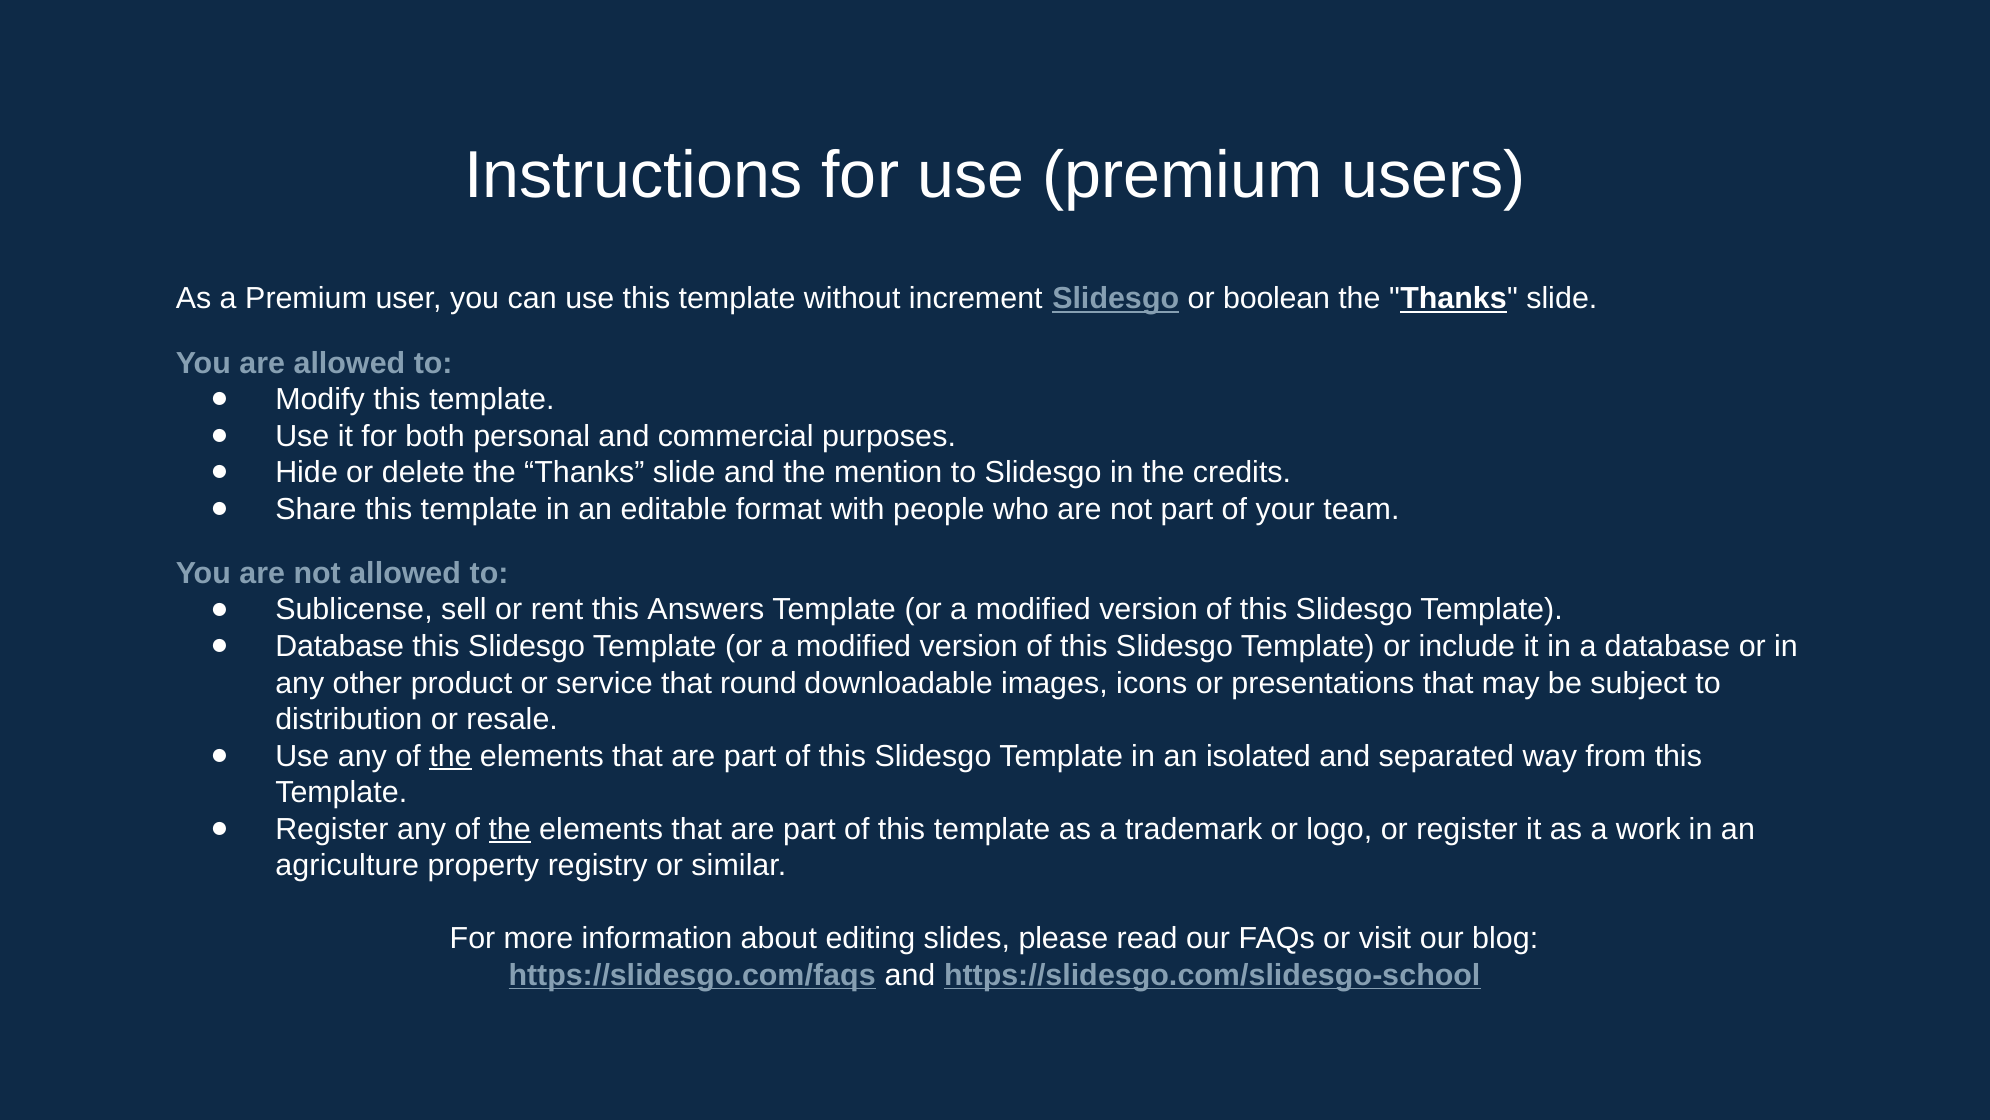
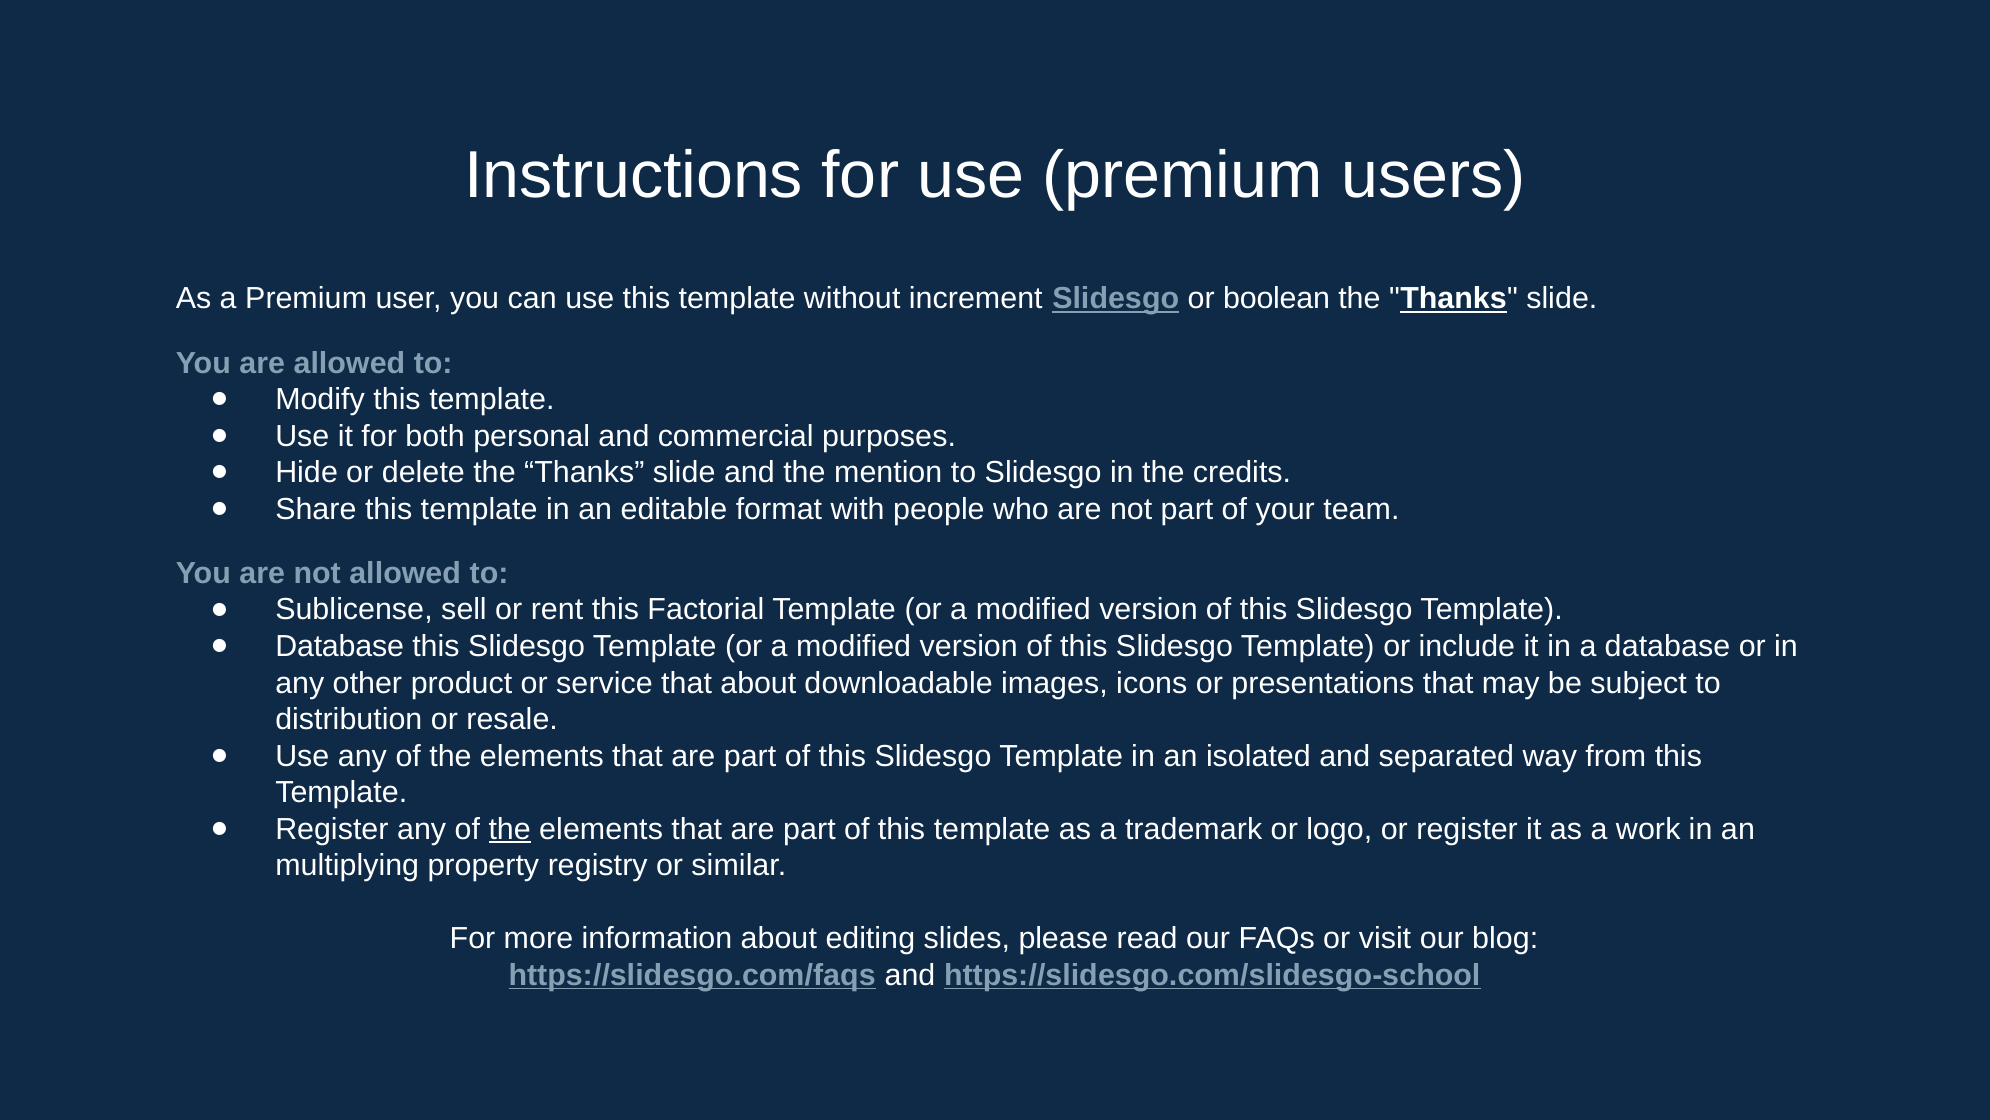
Answers: Answers -> Factorial
that round: round -> about
the at (450, 756) underline: present -> none
agriculture: agriculture -> multiplying
